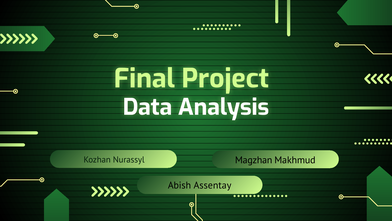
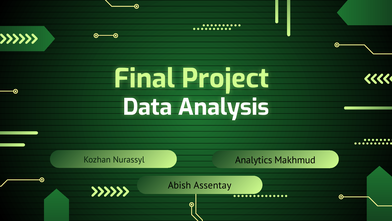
Magzhan: Magzhan -> Analytics
